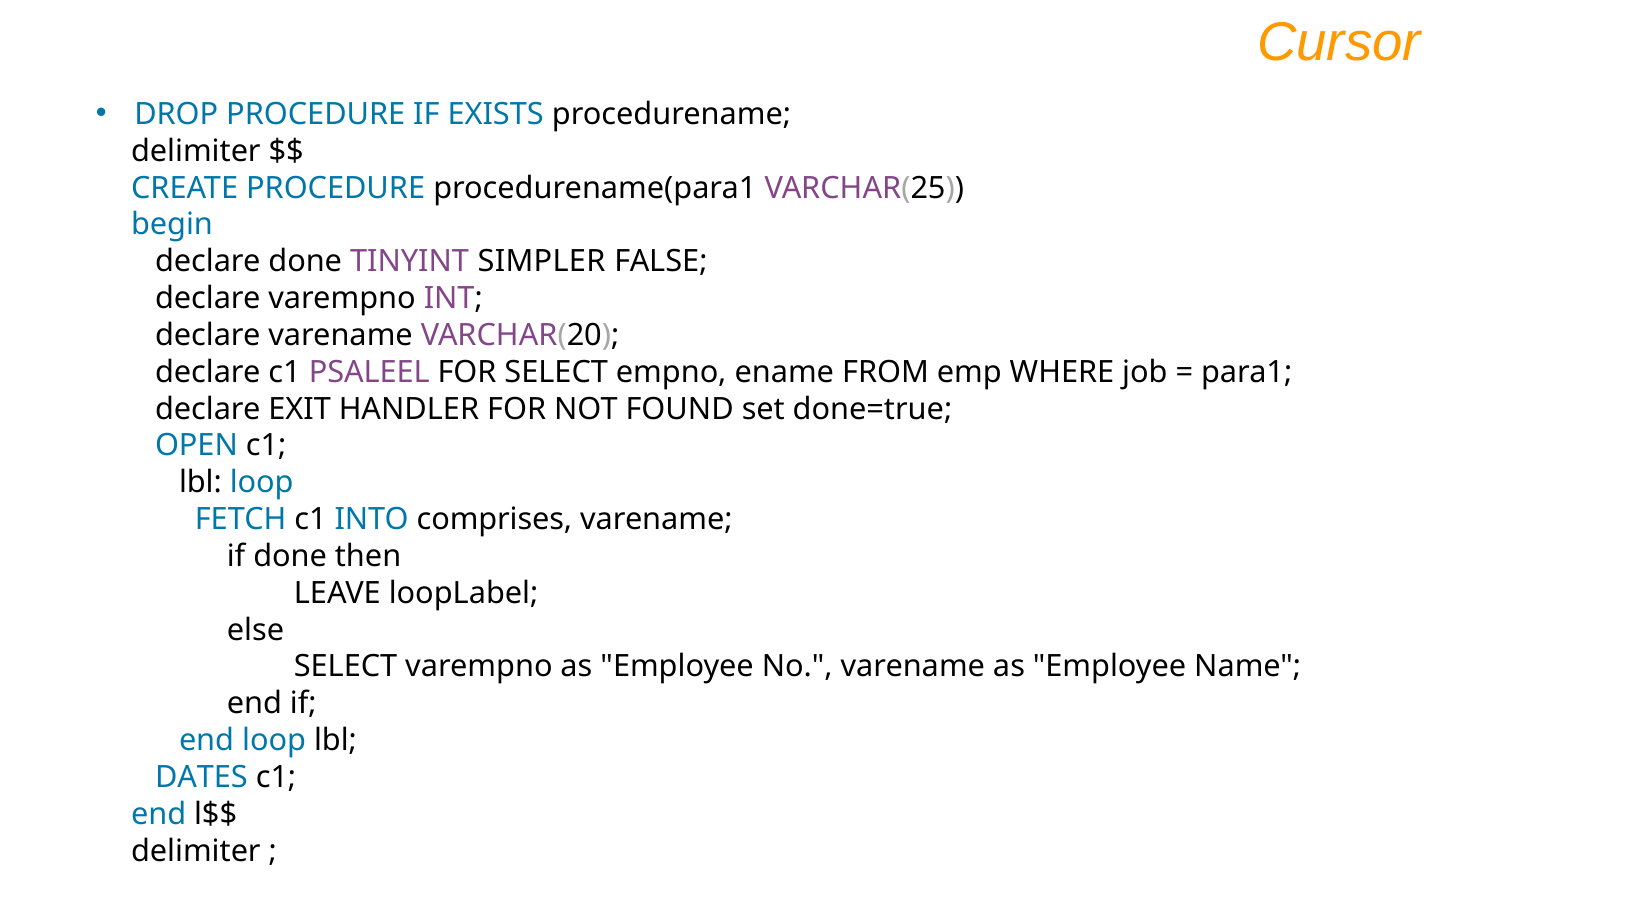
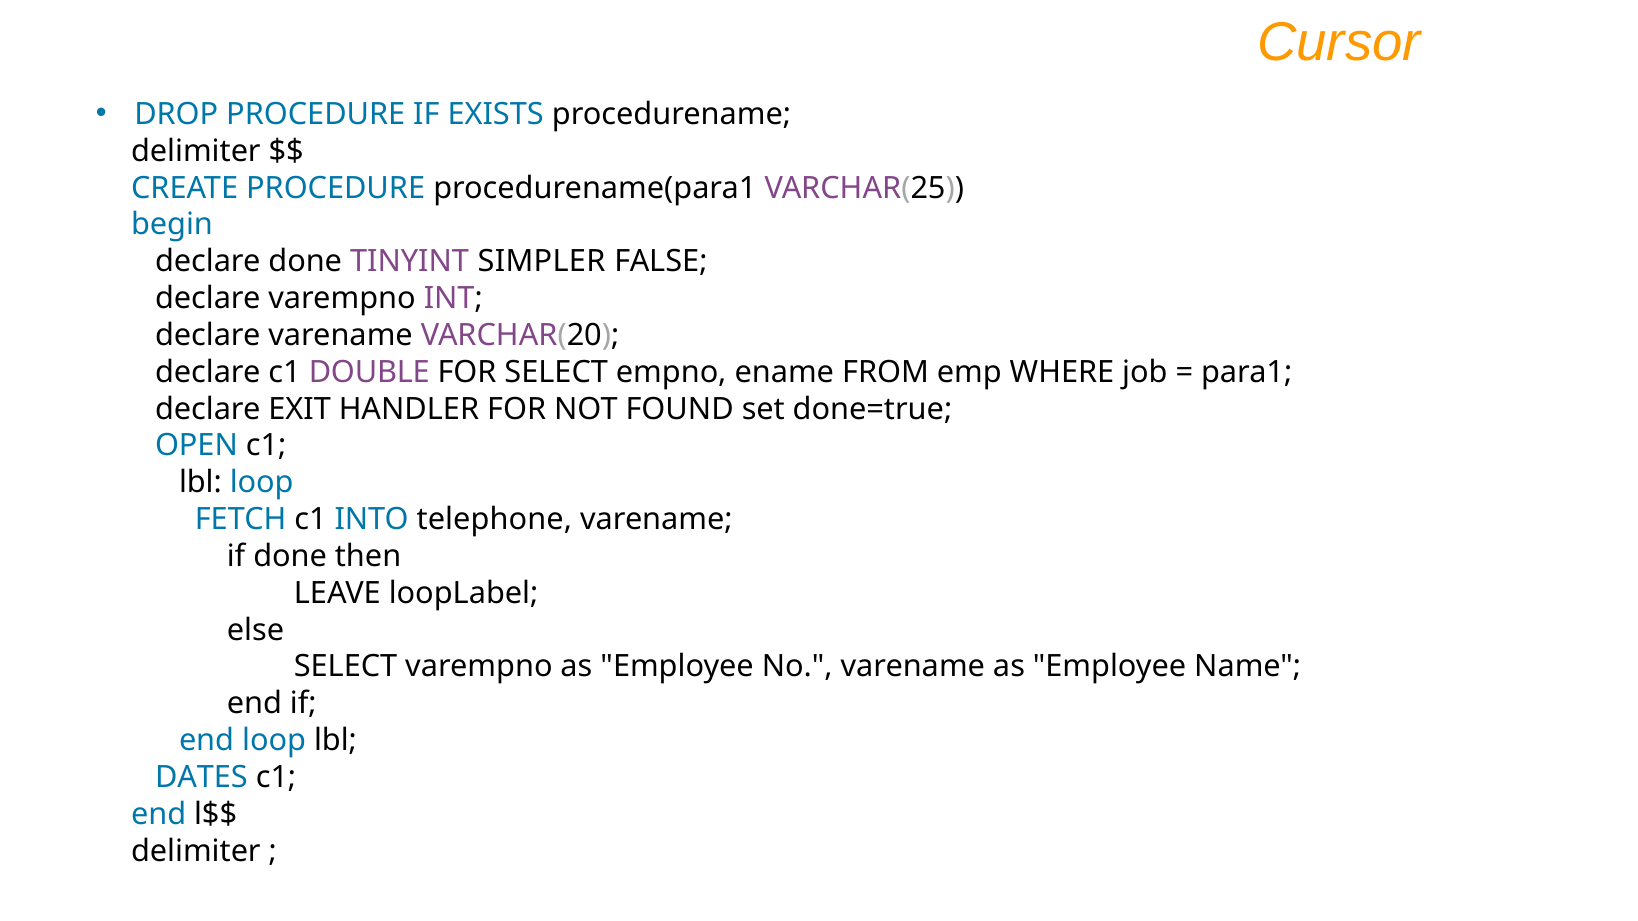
PSALEEL: PSALEEL -> DOUBLE
comprises: comprises -> telephone
